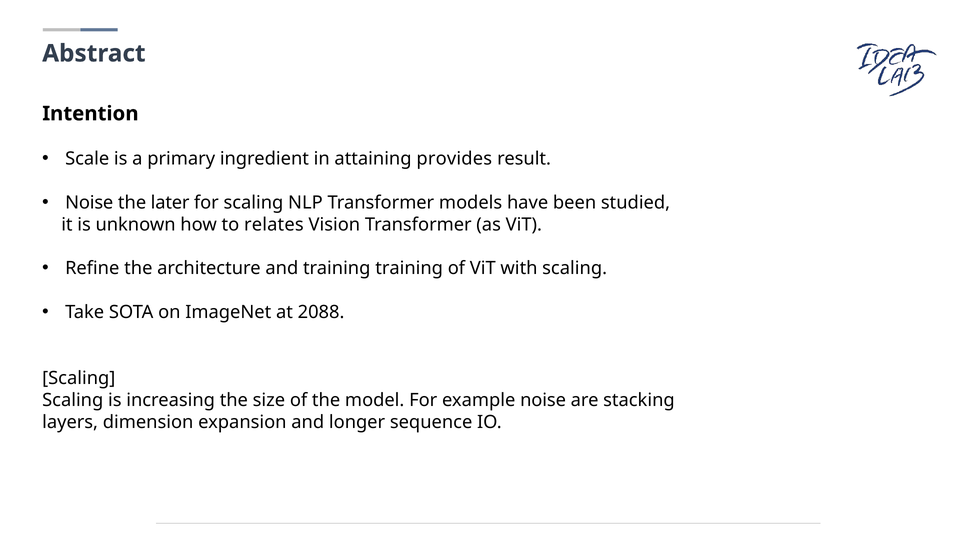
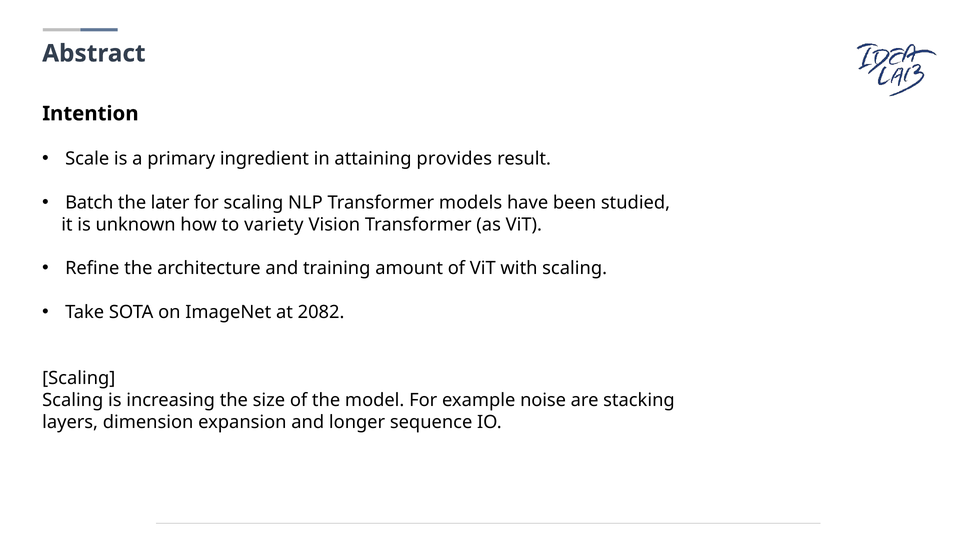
Noise at (89, 203): Noise -> Batch
relates: relates -> variety
training training: training -> amount
2088: 2088 -> 2082
